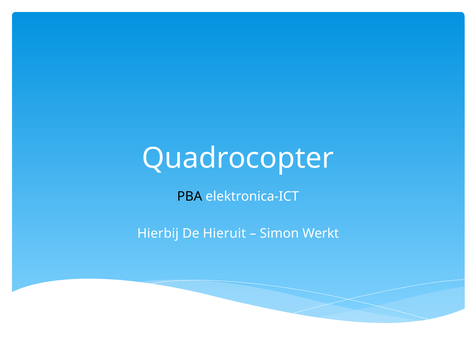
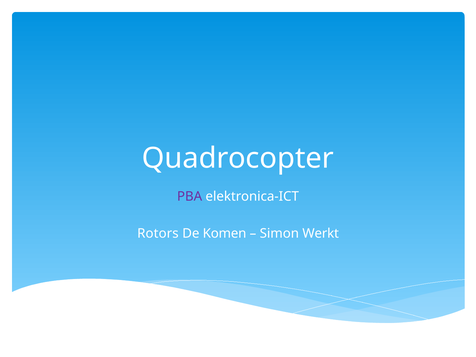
PBA colour: black -> purple
Hierbij: Hierbij -> Rotors
Hieruit: Hieruit -> Komen
